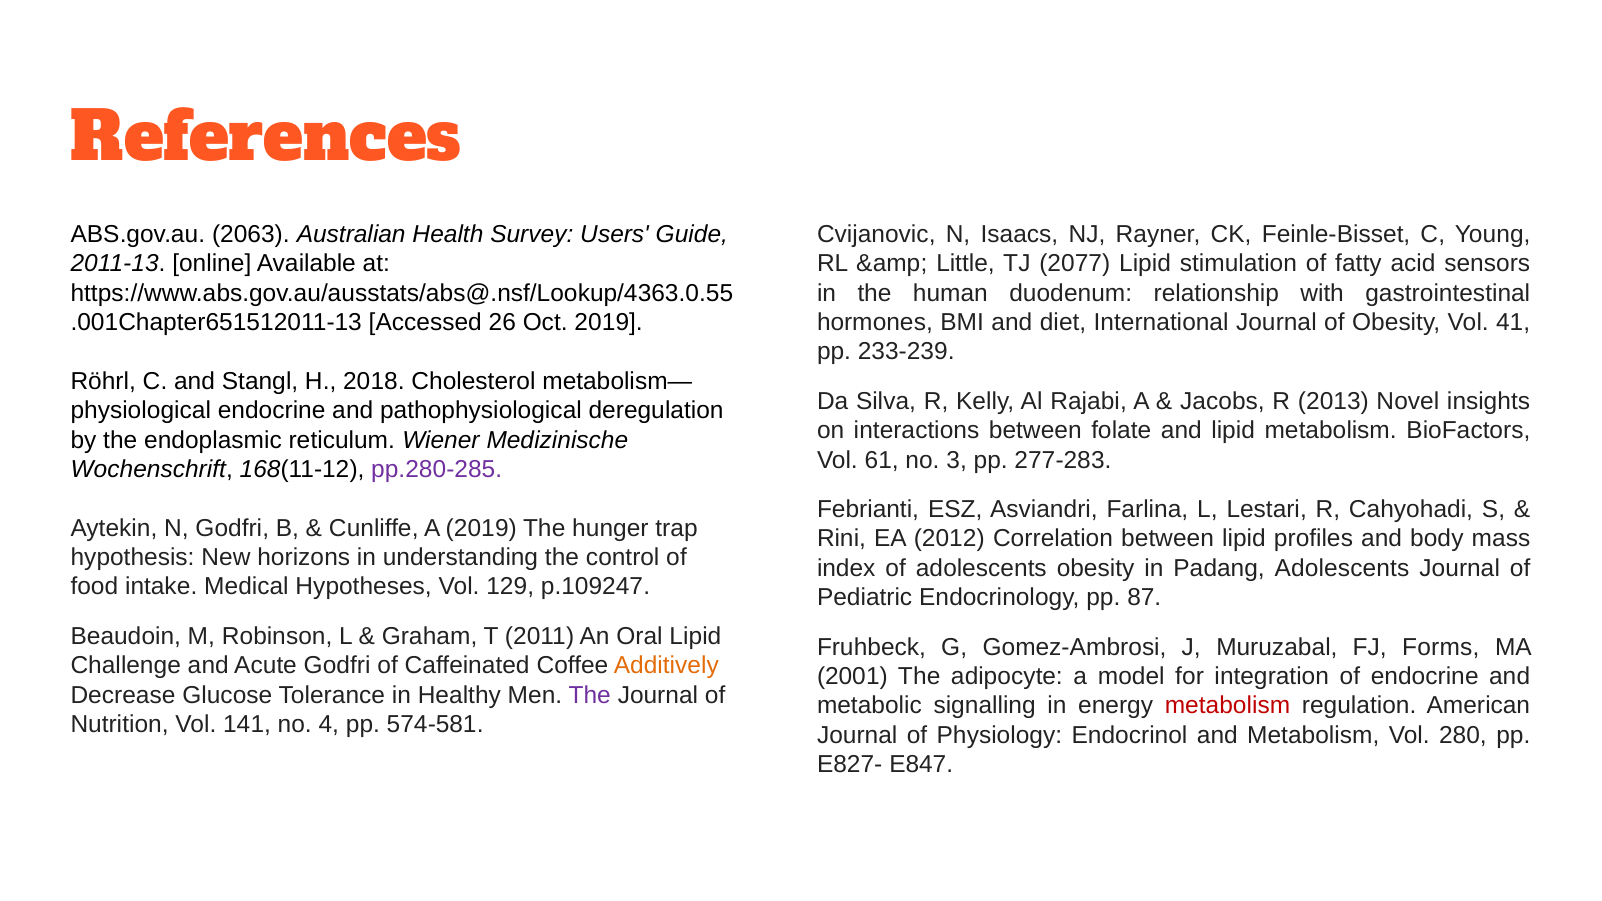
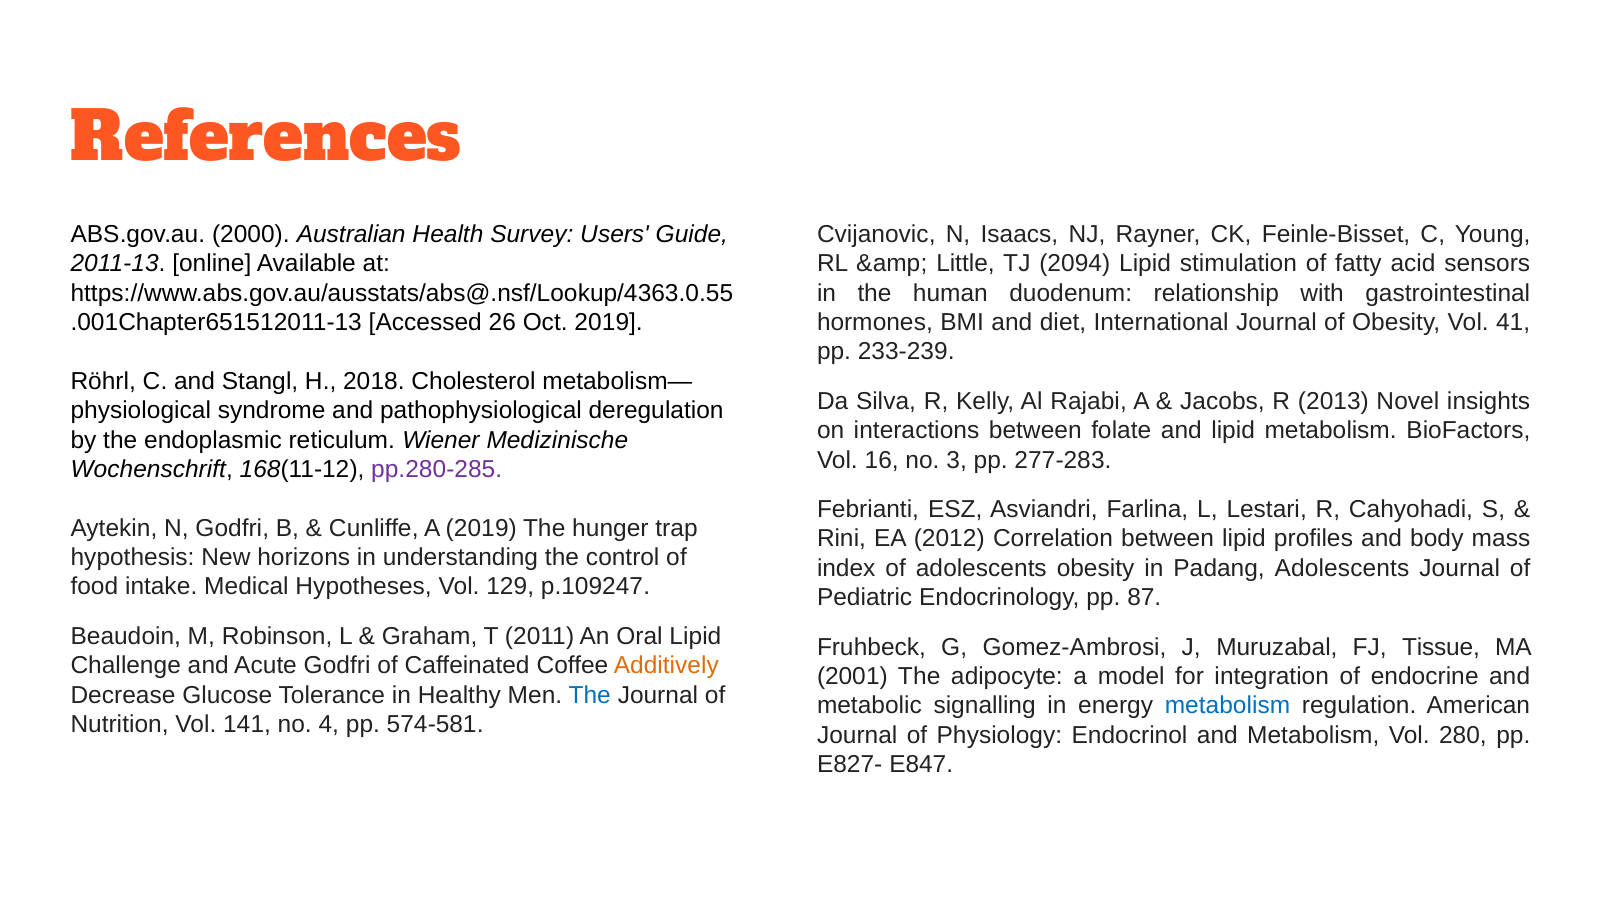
2063: 2063 -> 2000
2077: 2077 -> 2094
endocrine at (272, 411): endocrine -> syndrome
61: 61 -> 16
Forms: Forms -> Tissue
The at (590, 695) colour: purple -> blue
metabolism at (1227, 706) colour: red -> blue
